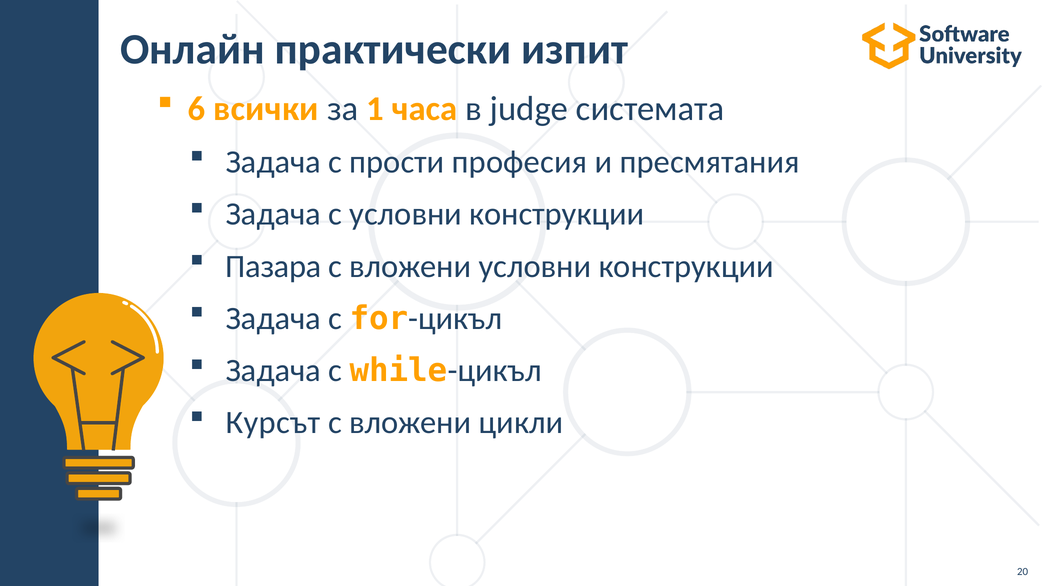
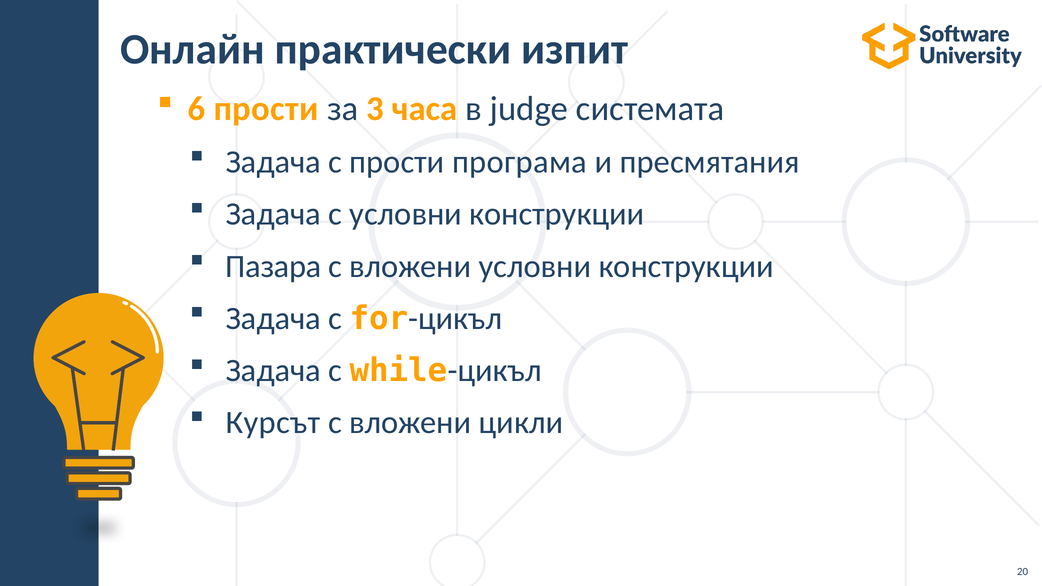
6 всички: всички -> прости
1: 1 -> 3
професия: професия -> програма
